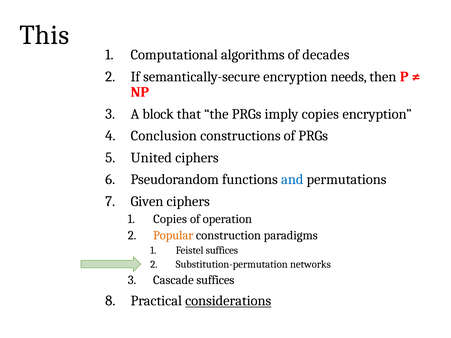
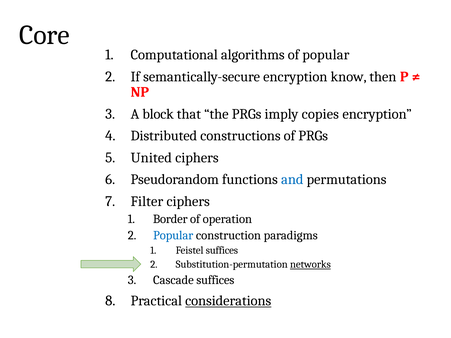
This: This -> Core
of decades: decades -> popular
needs: needs -> know
Conclusion: Conclusion -> Distributed
Given: Given -> Filter
Copies at (170, 219): Copies -> Border
Popular at (173, 236) colour: orange -> blue
networks underline: none -> present
